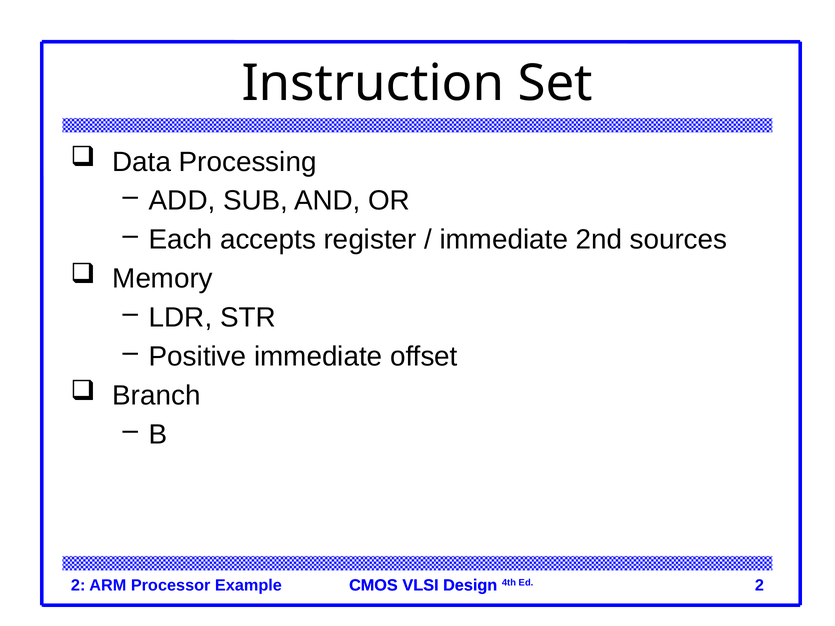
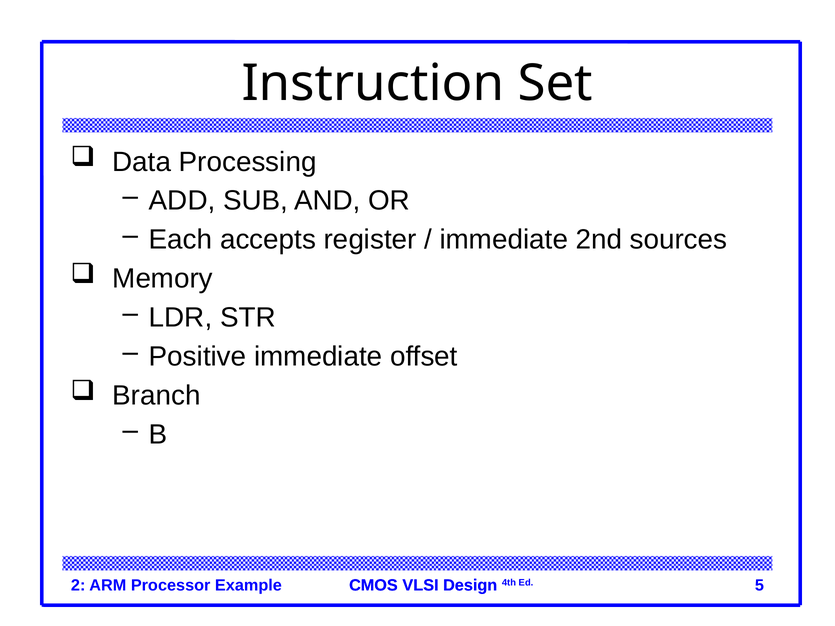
Example 2: 2 -> 5
